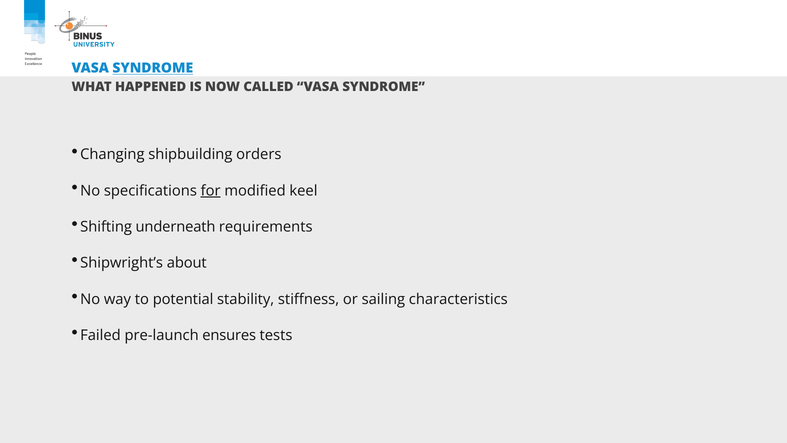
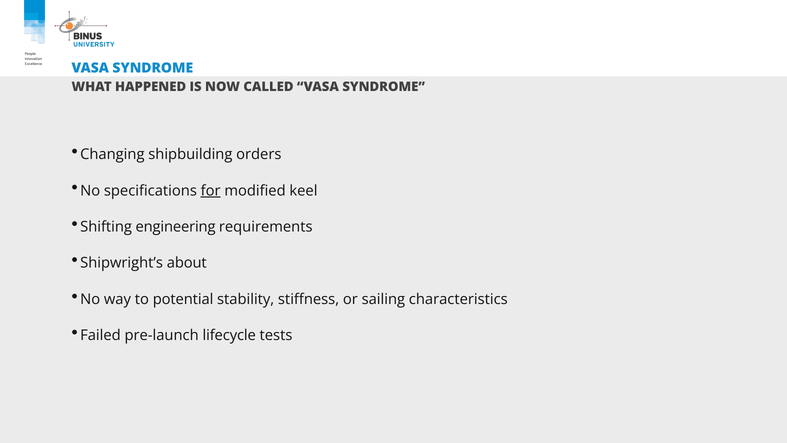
SYNDROME at (153, 68) underline: present -> none
underneath: underneath -> engineering
ensures: ensures -> lifecycle
